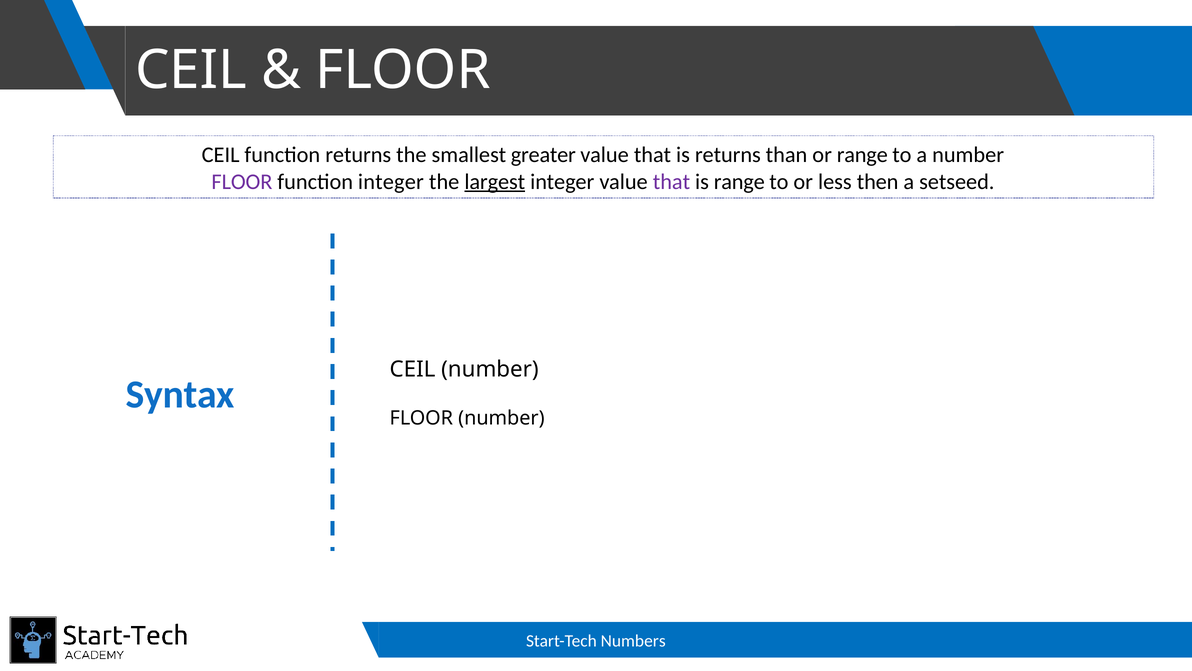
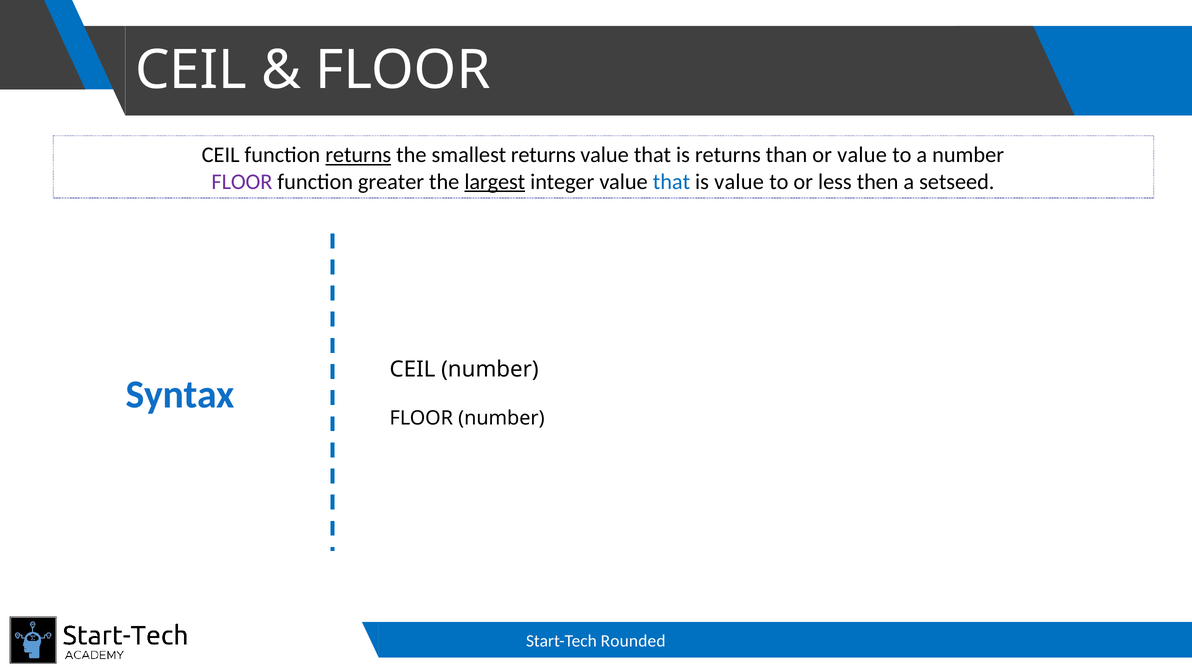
returns at (358, 155) underline: none -> present
smallest greater: greater -> returns
or range: range -> value
function integer: integer -> greater
that at (671, 182) colour: purple -> blue
is range: range -> value
Numbers: Numbers -> Rounded
